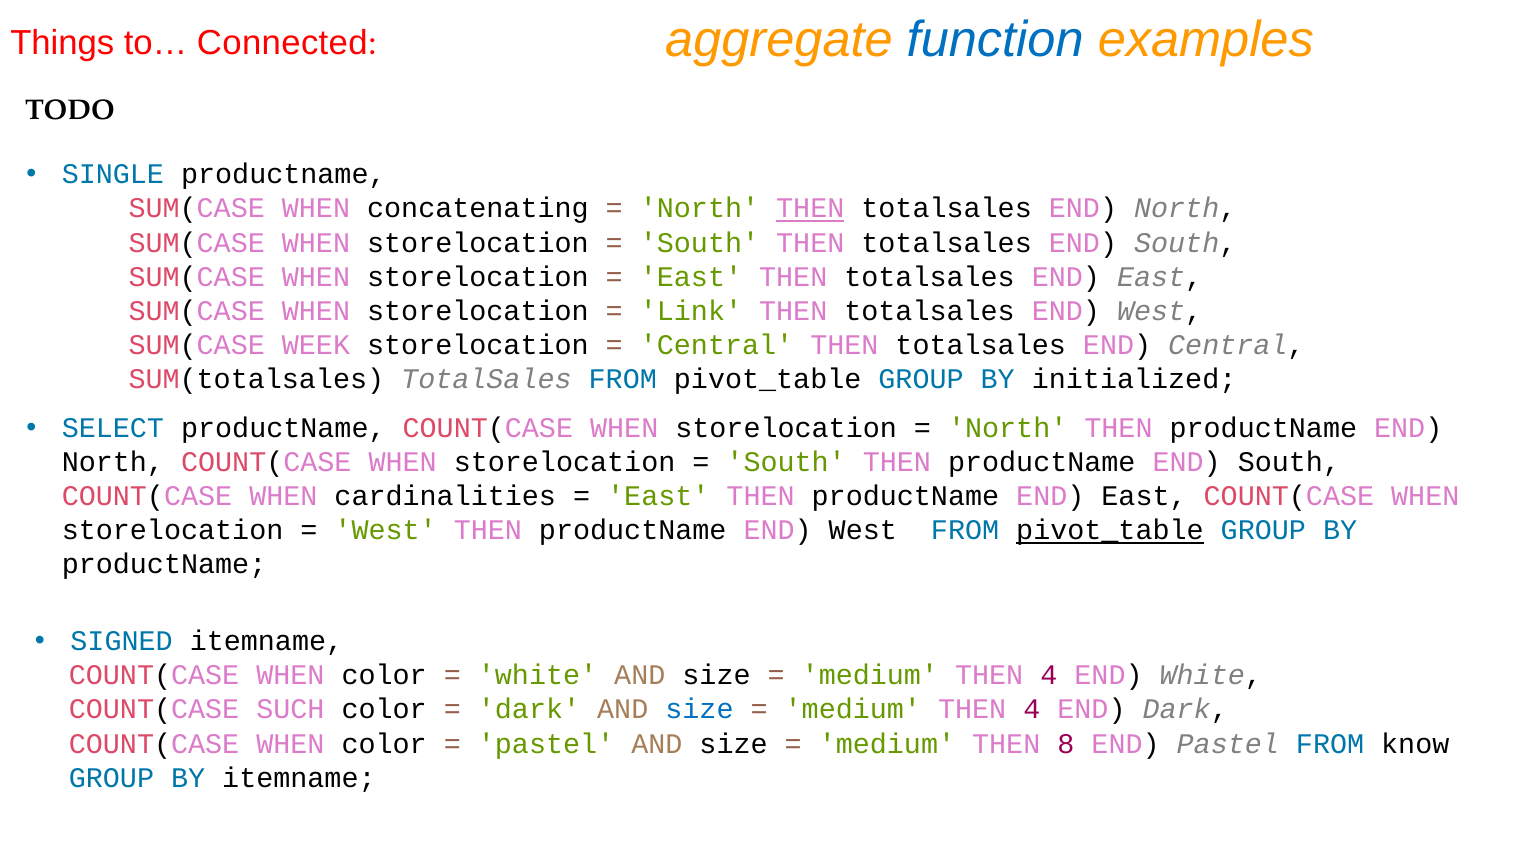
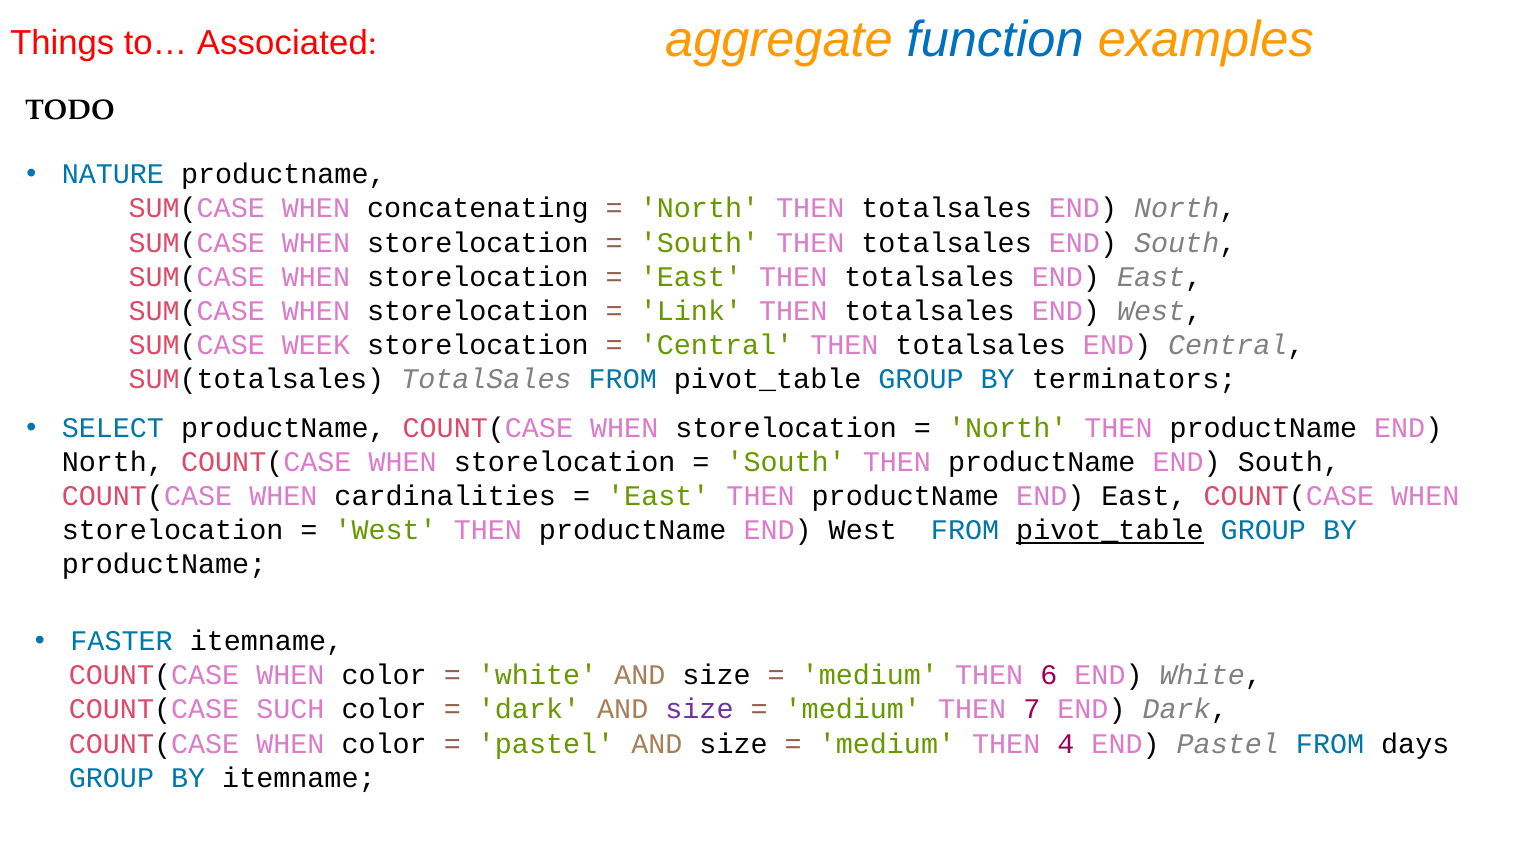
Connected: Connected -> Associated
SINGLE: SINGLE -> NATURE
THEN at (810, 209) underline: present -> none
initialized: initialized -> terminators
SIGNED: SIGNED -> FASTER
4 at (1049, 676): 4 -> 6
size at (699, 710) colour: blue -> purple
4 at (1032, 710): 4 -> 7
8: 8 -> 4
know: know -> days
